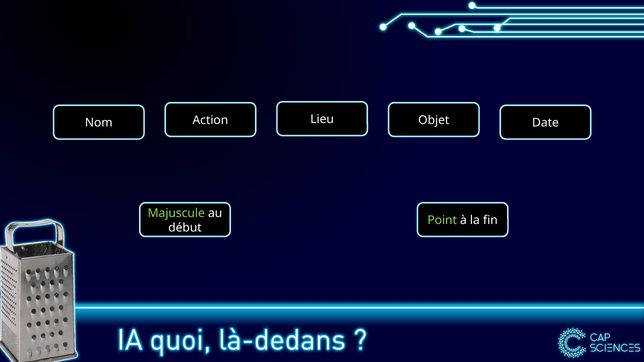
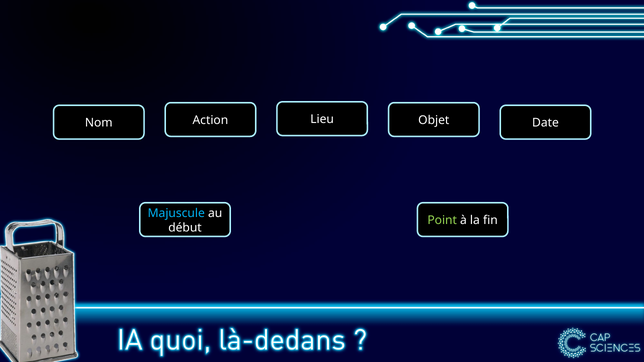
Majuscule colour: light green -> light blue
